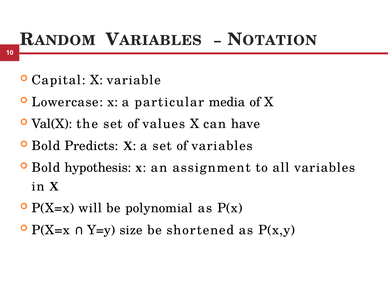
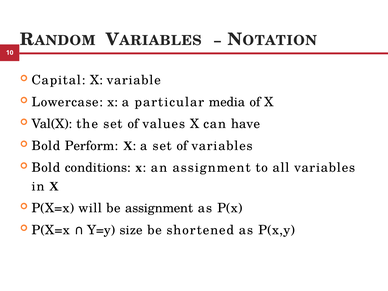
Predicts: Predicts -> Perform
hypothesis: hypothesis -> conditions
be polynomial: polynomial -> assignment
